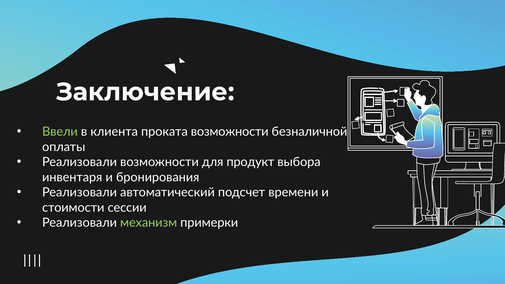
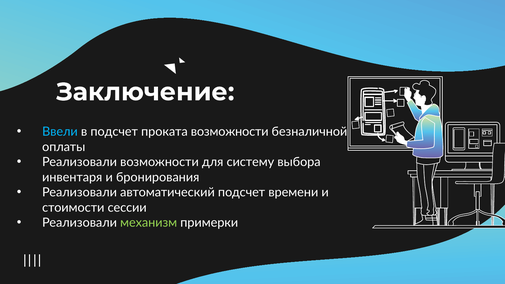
Ввели colour: light green -> light blue
в клиента: клиента -> подсчет
продукт: продукт -> систему
